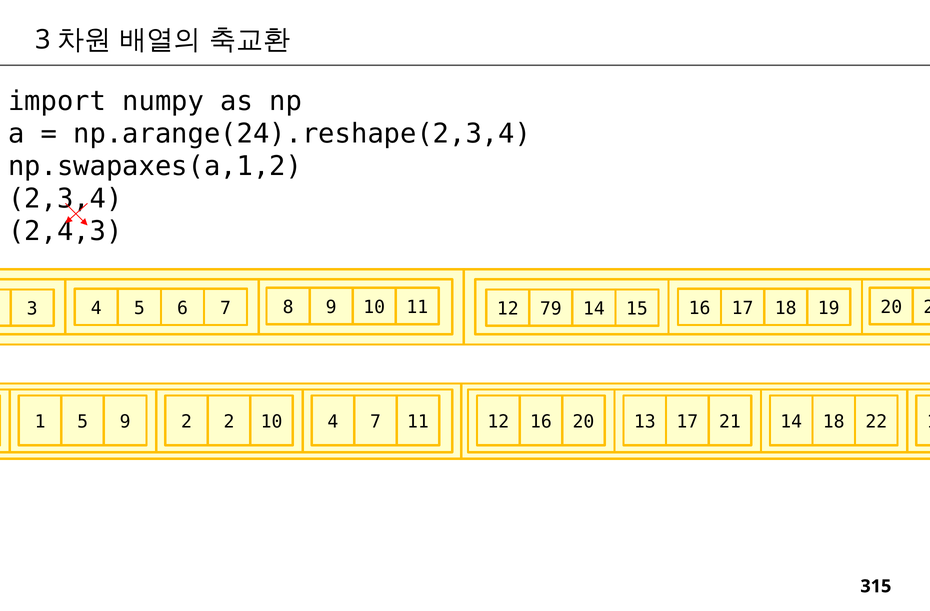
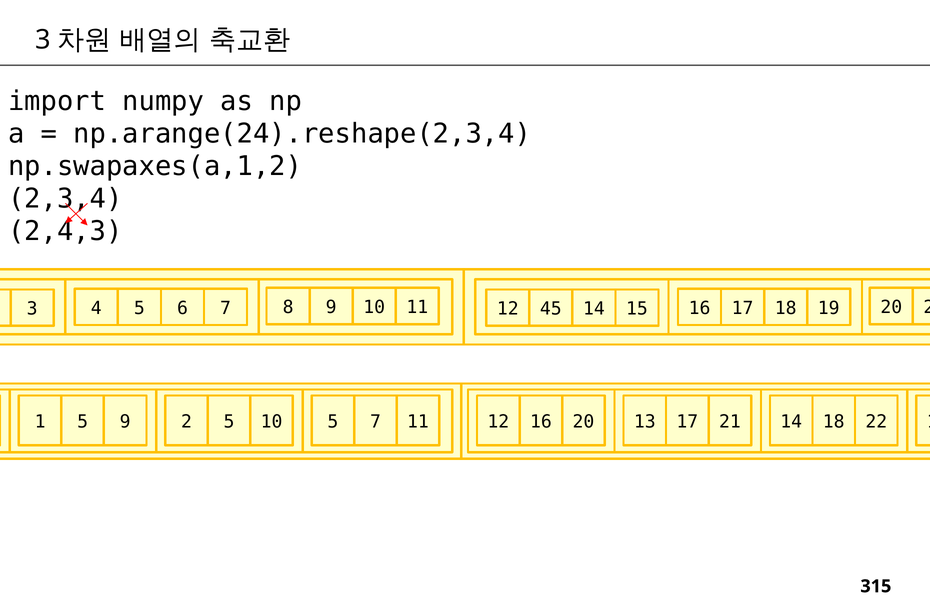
79: 79 -> 45
2 2: 2 -> 5
10 4: 4 -> 5
